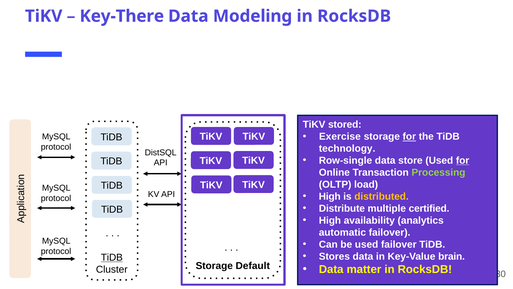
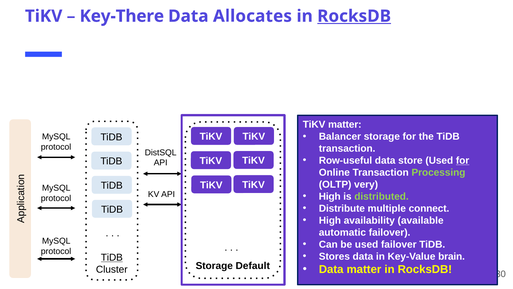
Modeling: Modeling -> Allocates
RocksDB at (354, 16) underline: none -> present
TiKV stored: stored -> matter
Exercise: Exercise -> Balancer
for at (409, 136) underline: present -> none
technology at (347, 148): technology -> transaction
Row-single: Row-single -> Row-useful
load: load -> very
distributed colour: yellow -> light green
certified: certified -> connect
analytics: analytics -> available
